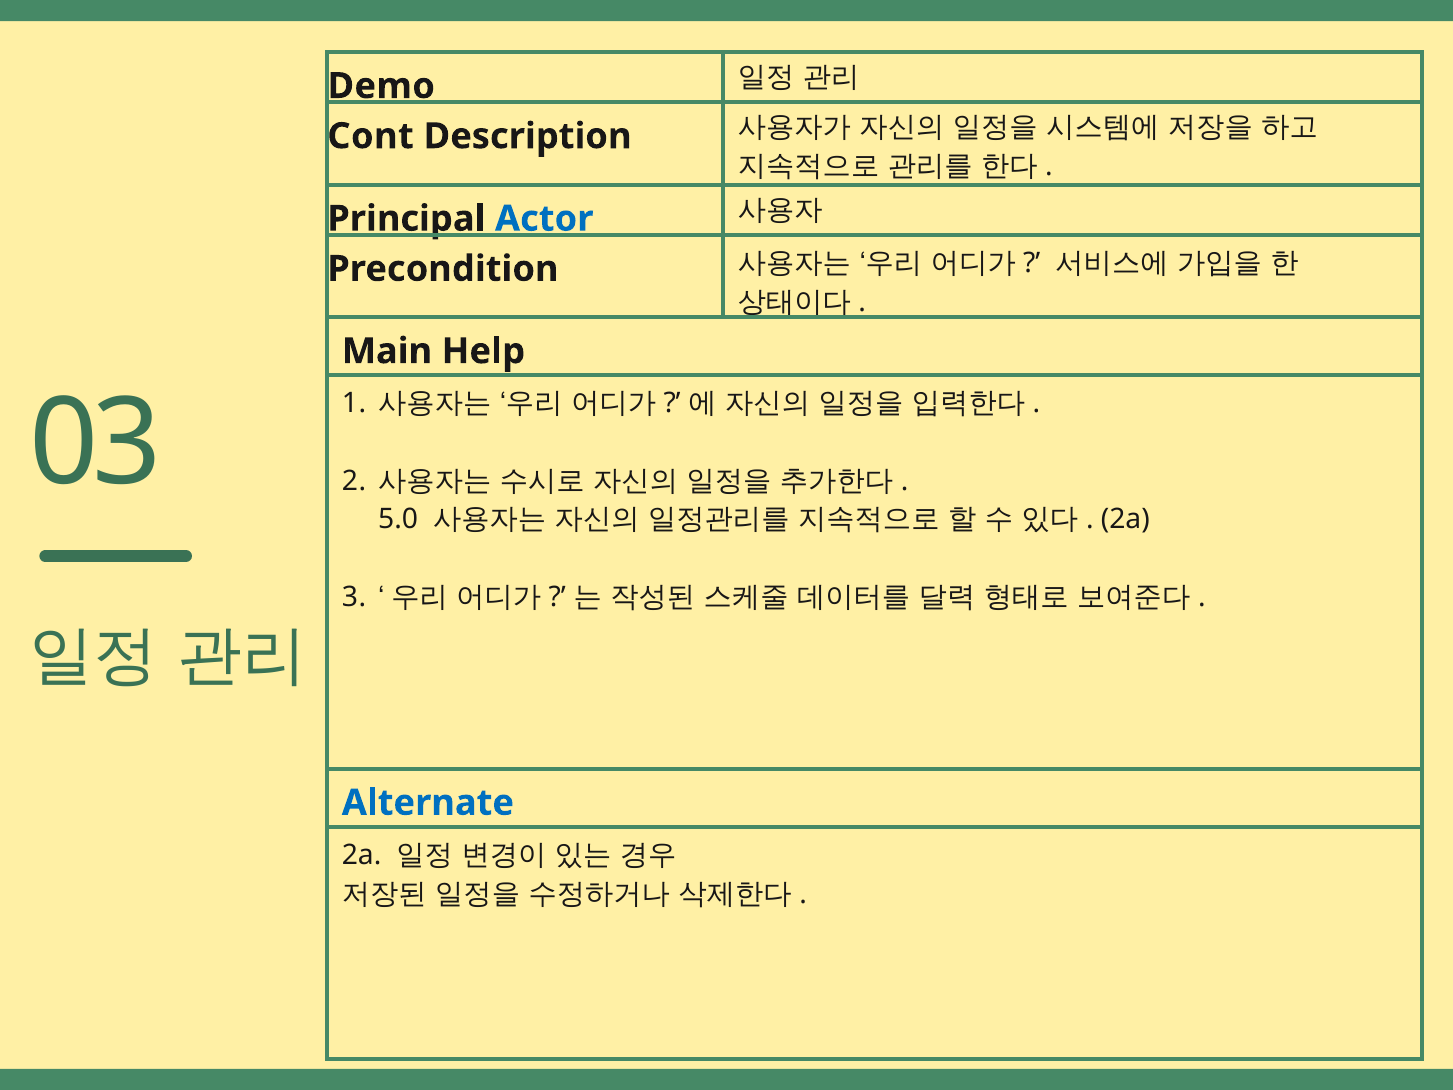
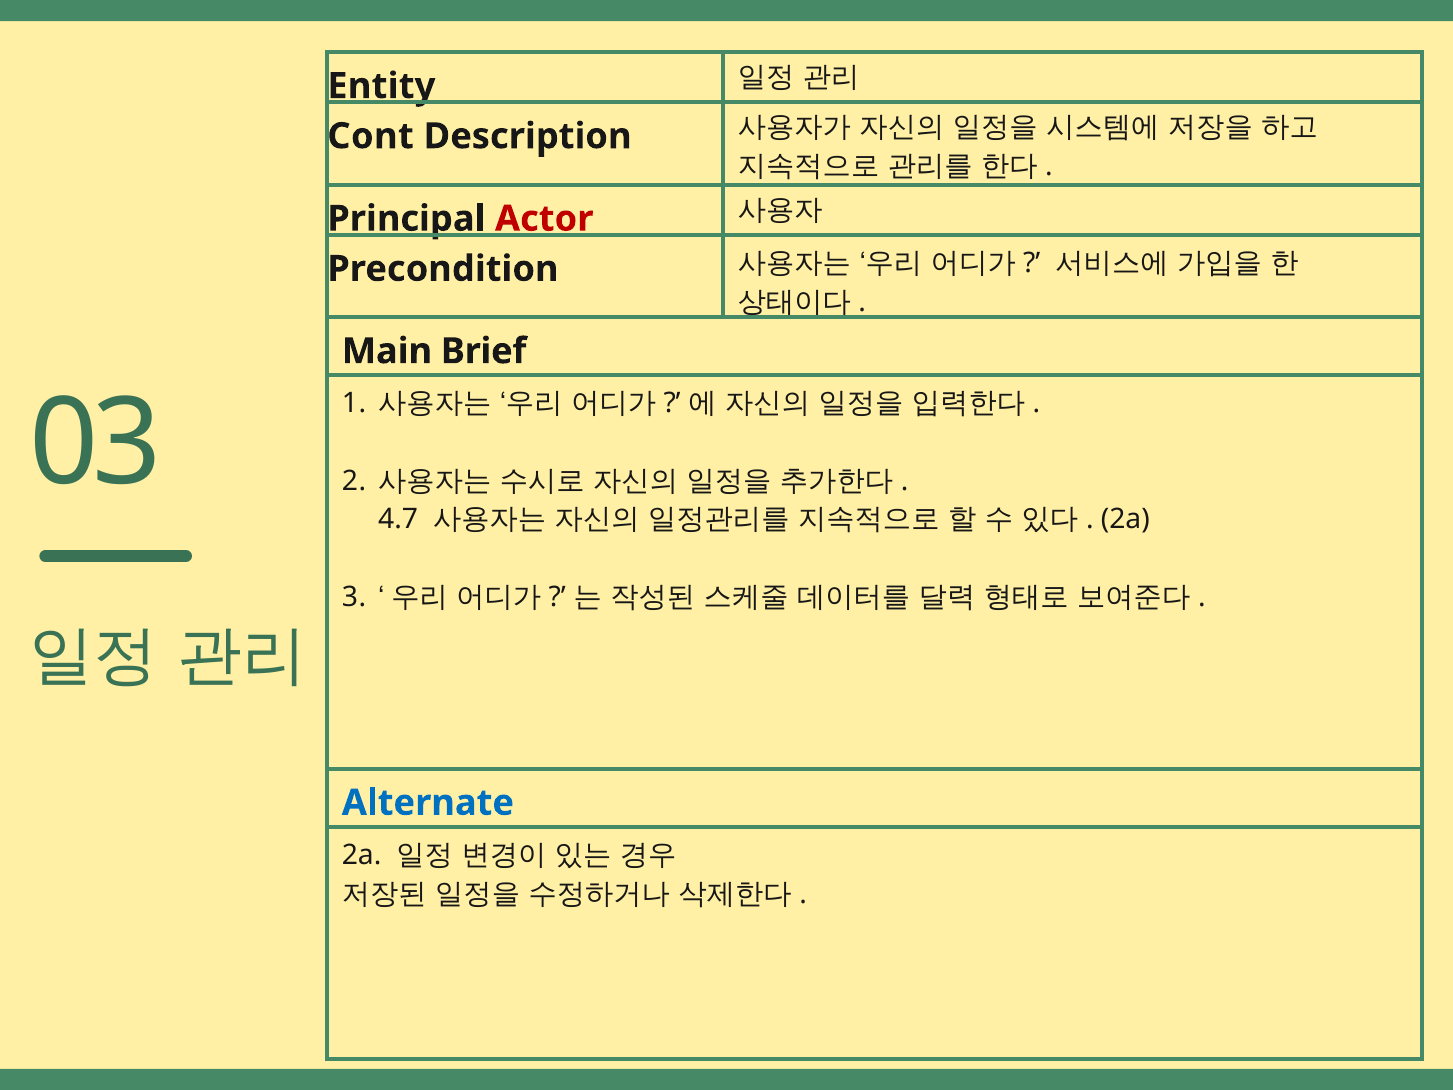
Demo: Demo -> Entity
Actor colour: blue -> red
Help: Help -> Brief
5.0: 5.0 -> 4.7
